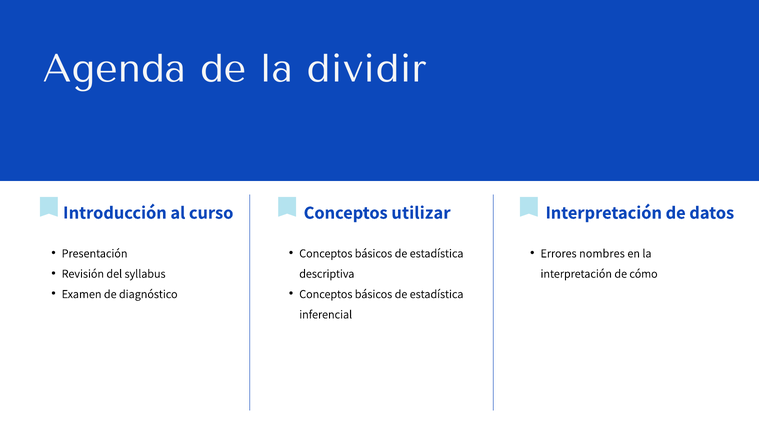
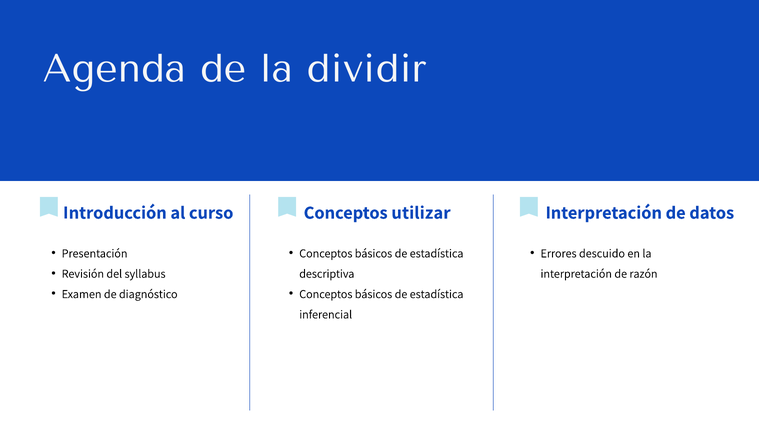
nombres: nombres -> descuido
cómo: cómo -> razón
